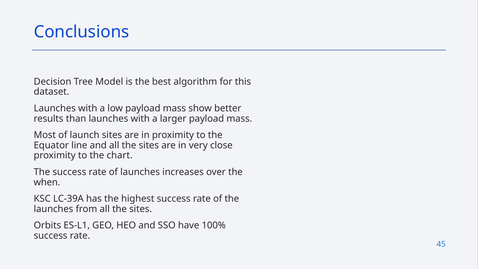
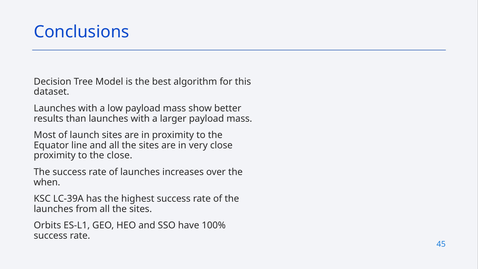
the chart: chart -> close
